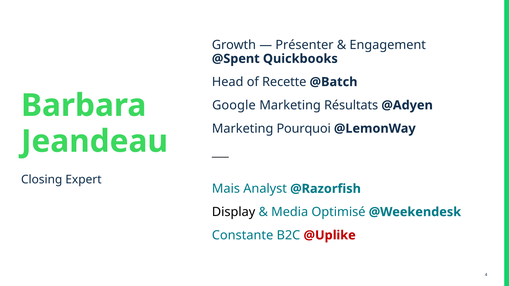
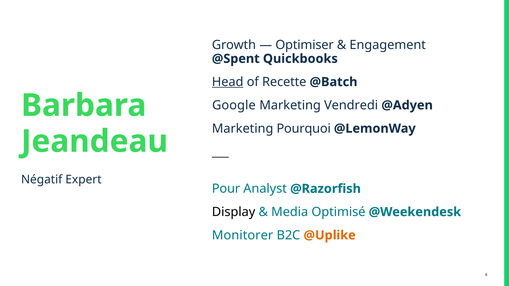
Présenter: Présenter -> Optimiser
Head underline: none -> present
Résultats: Résultats -> Vendredi
Closing: Closing -> Négatif
Mais: Mais -> Pour
Constante: Constante -> Monitorer
@Uplike colour: red -> orange
